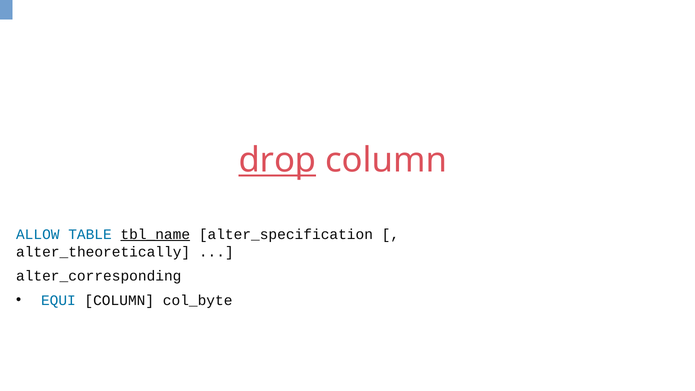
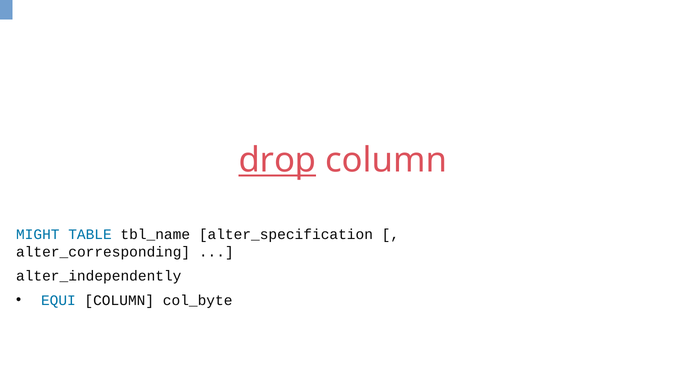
ALLOW: ALLOW -> MIGHT
tbl_name underline: present -> none
alter_theoretically: alter_theoretically -> alter_corresponding
alter_corresponding: alter_corresponding -> alter_independently
